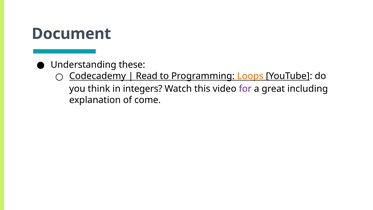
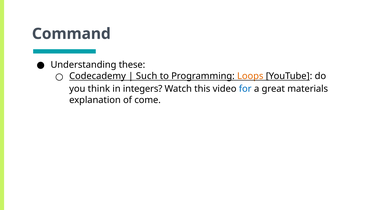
Document: Document -> Command
Read: Read -> Such
for colour: purple -> blue
including: including -> materials
